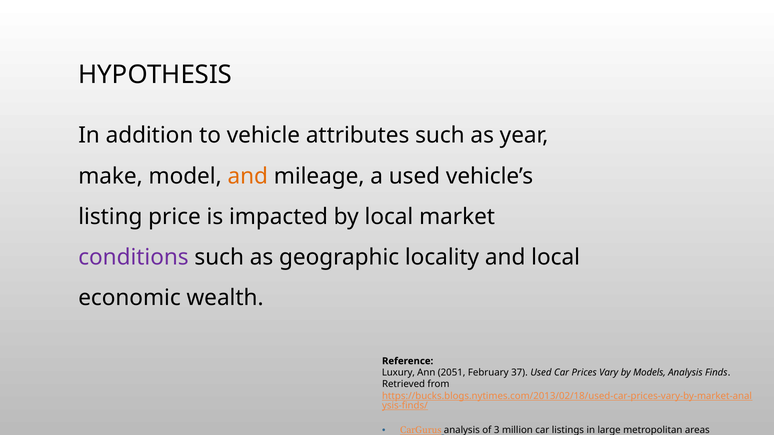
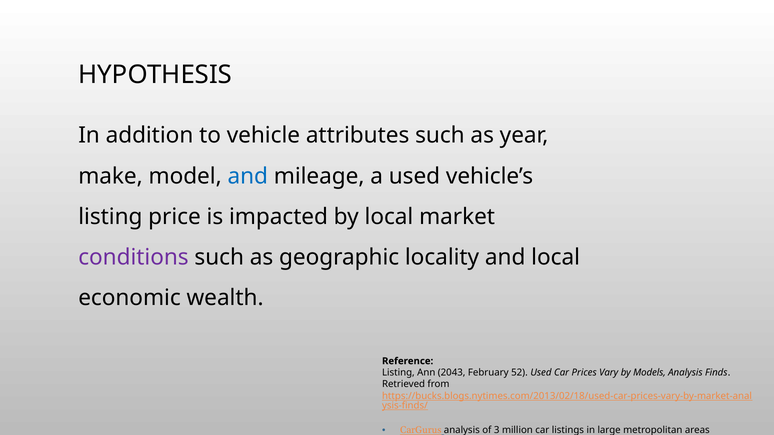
and at (248, 176) colour: orange -> blue
Luxury at (398, 373): Luxury -> Listing
2051: 2051 -> 2043
37: 37 -> 52
